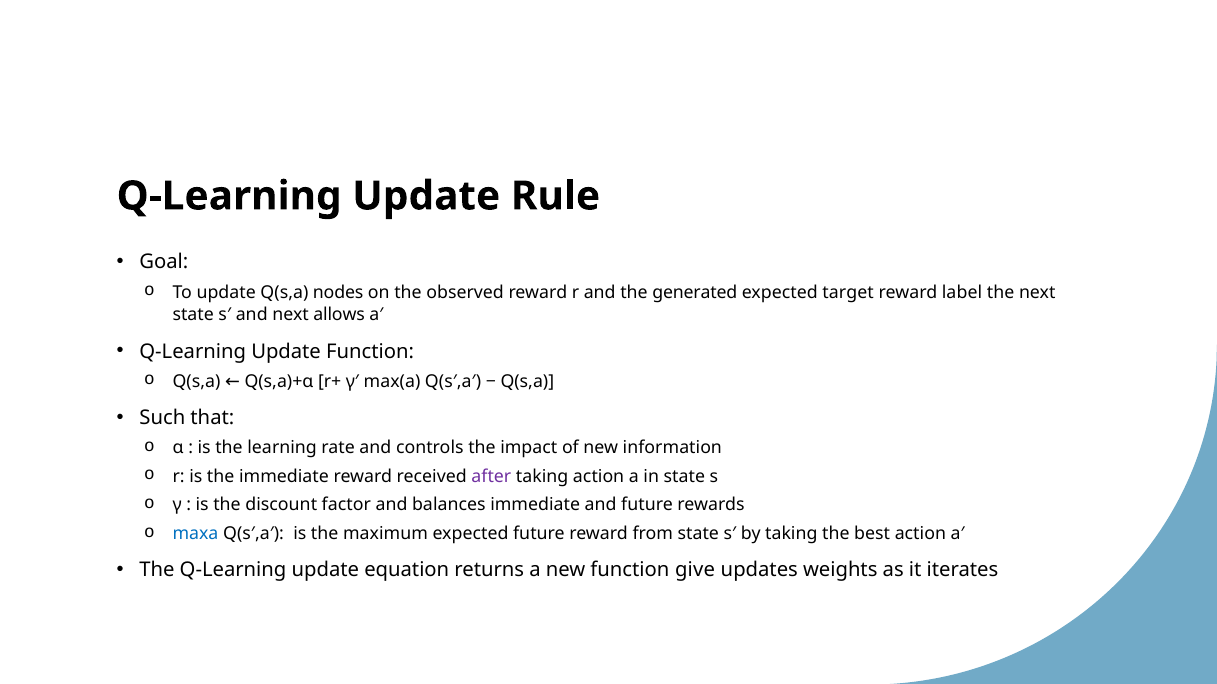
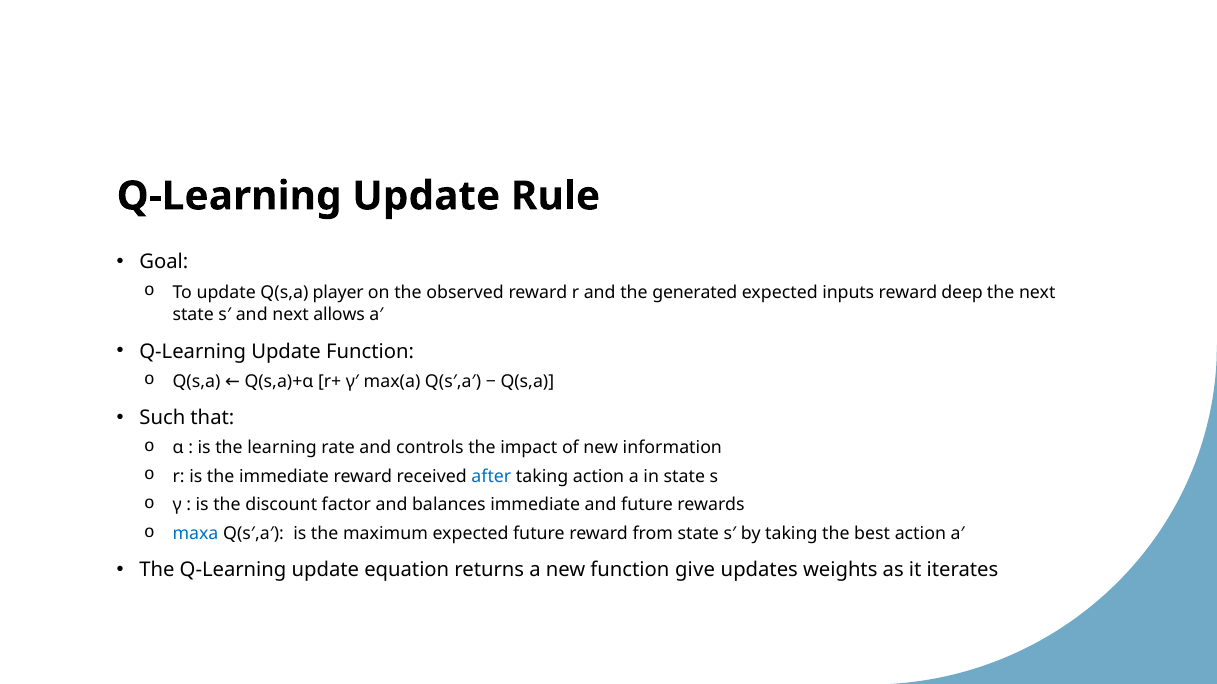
nodes: nodes -> player
target: target -> inputs
label: label -> deep
after colour: purple -> blue
